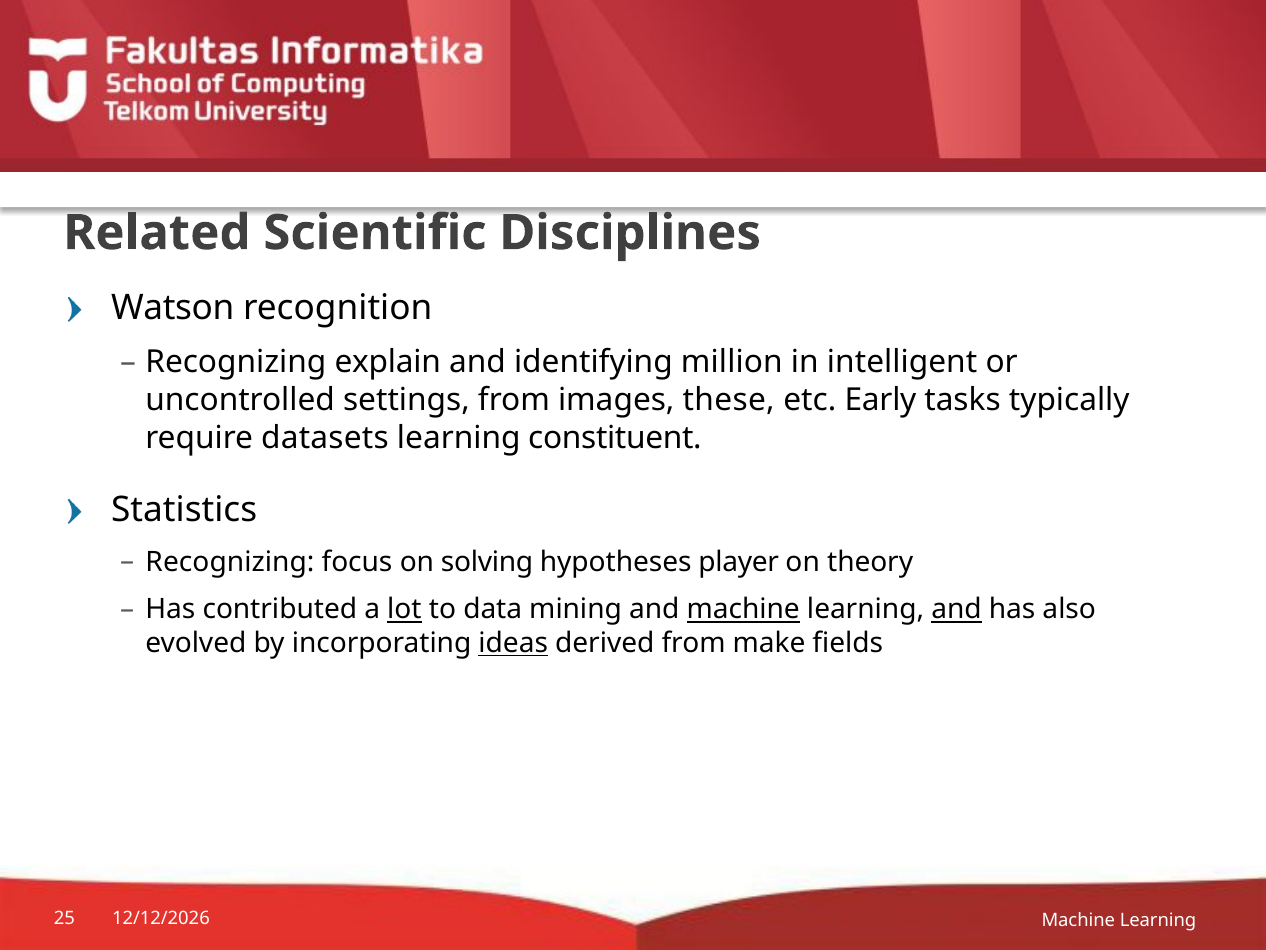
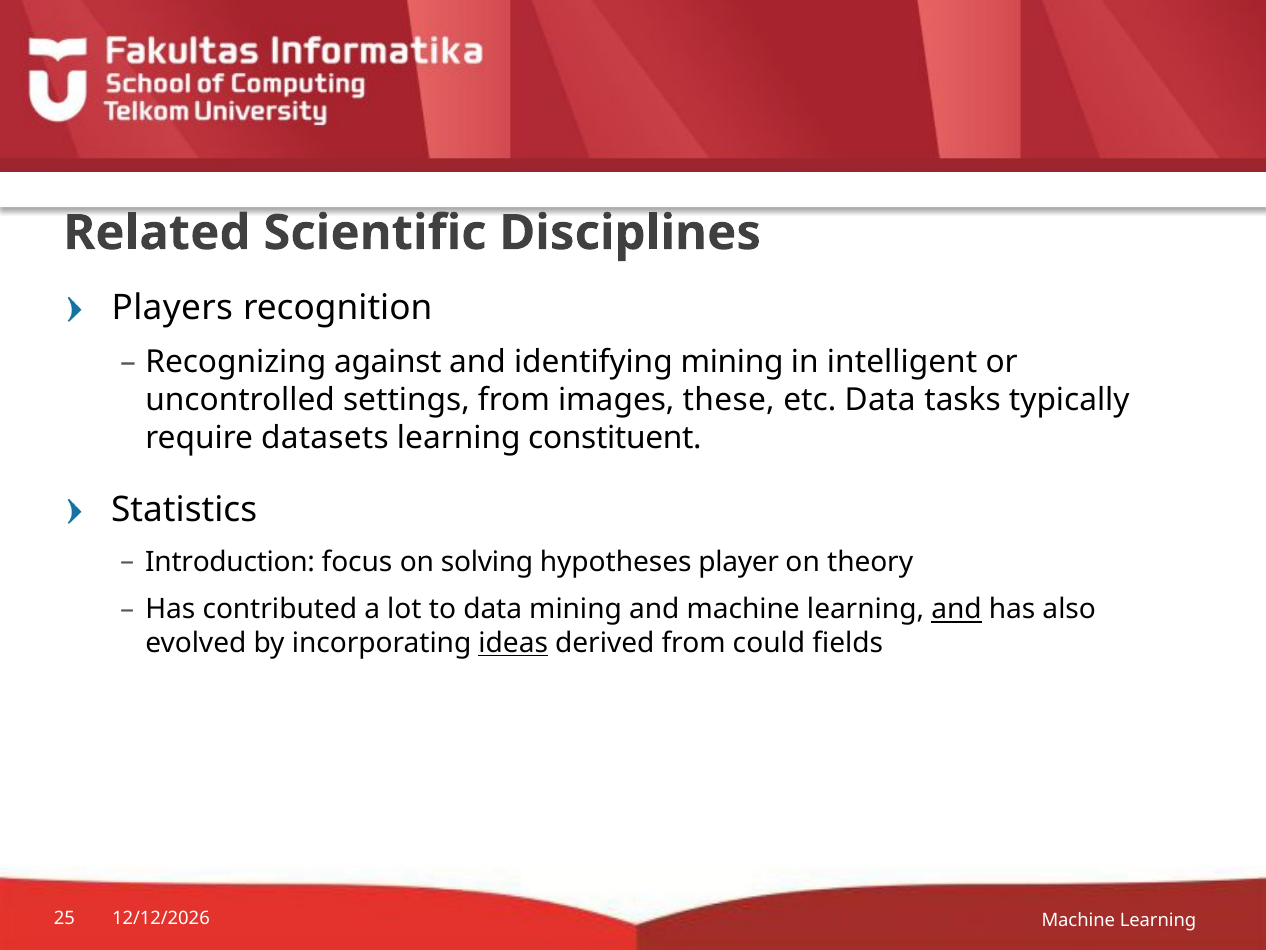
Watson: Watson -> Players
explain: explain -> against
identifying million: million -> mining
etc Early: Early -> Data
Recognizing at (230, 562): Recognizing -> Introduction
lot underline: present -> none
machine at (743, 609) underline: present -> none
make: make -> could
